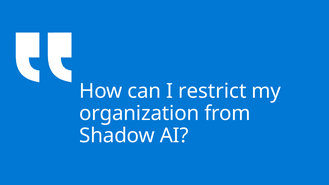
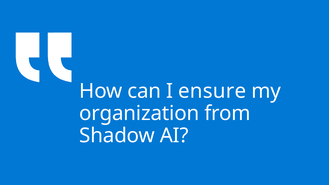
restrict: restrict -> ensure
